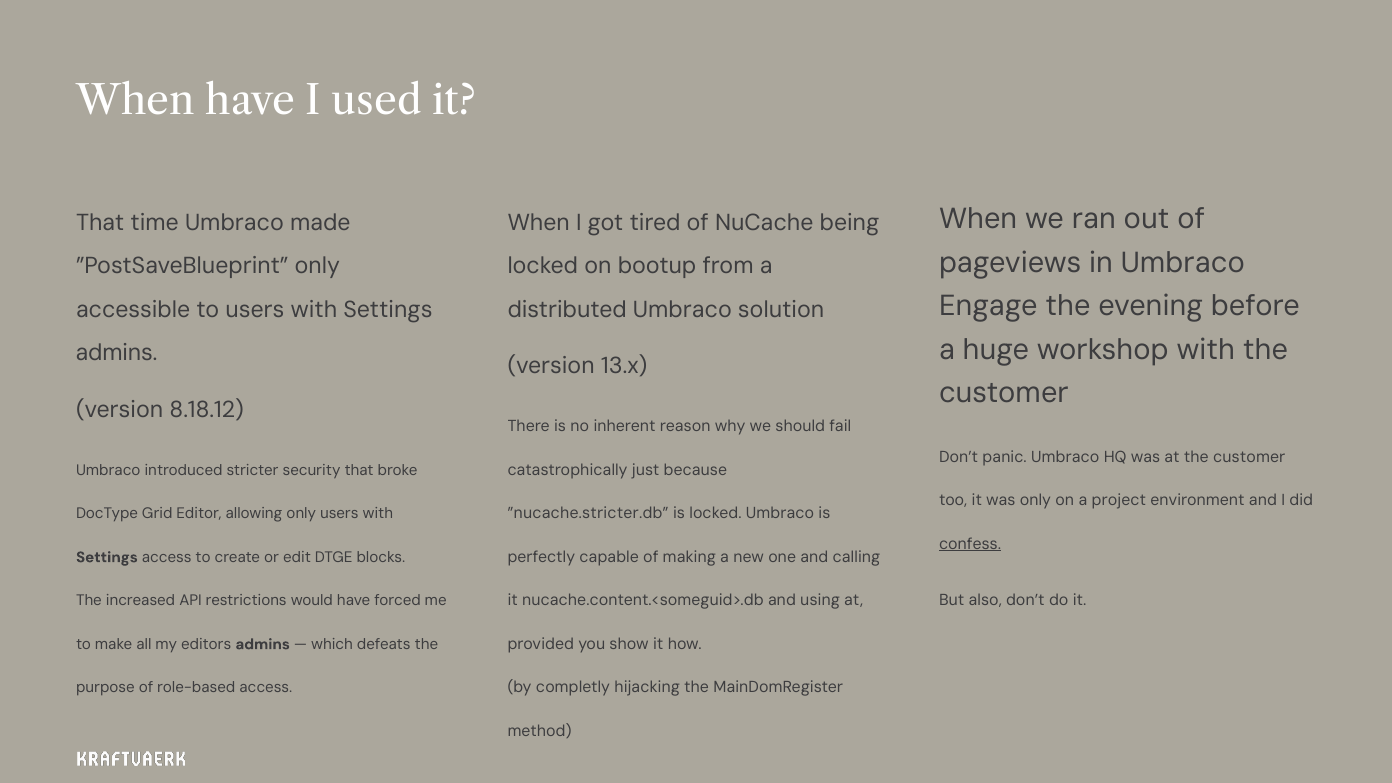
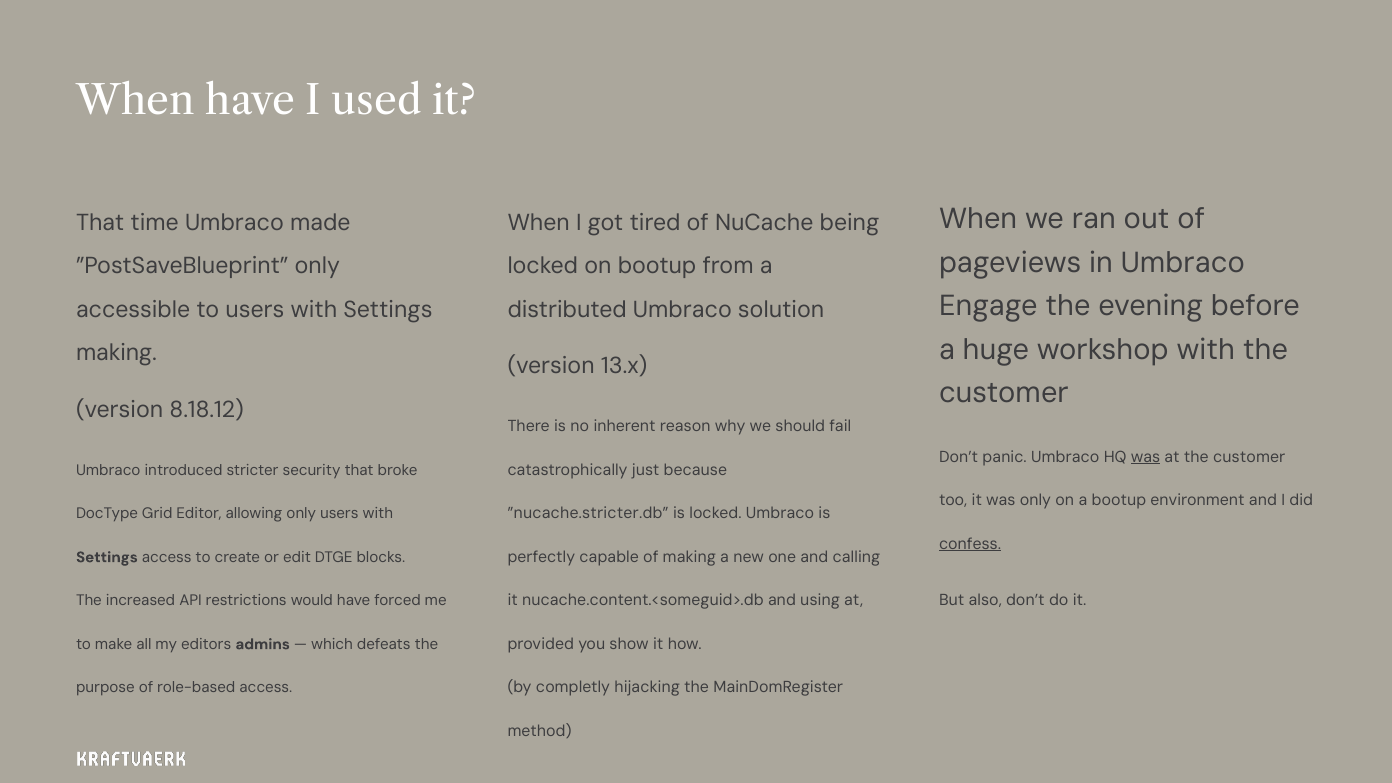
admins at (117, 353): admins -> making
was at (1146, 457) underline: none -> present
a project: project -> bootup
